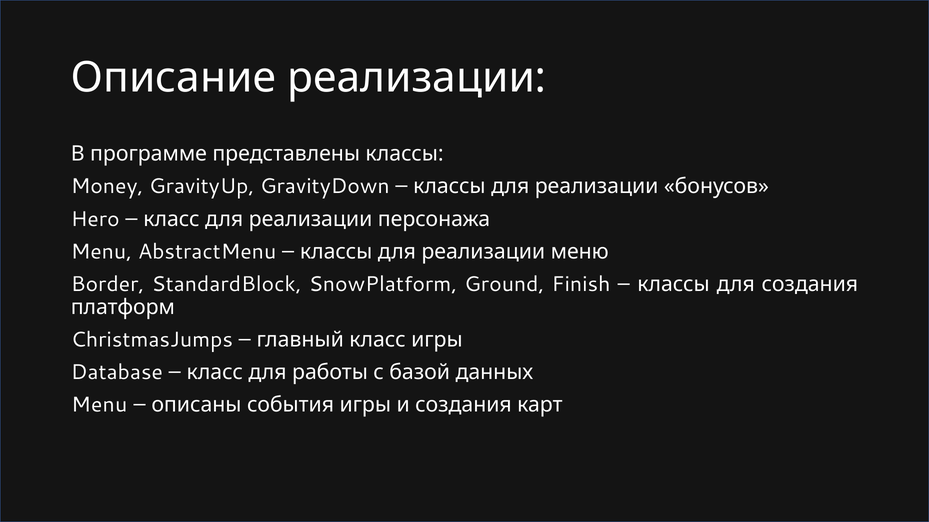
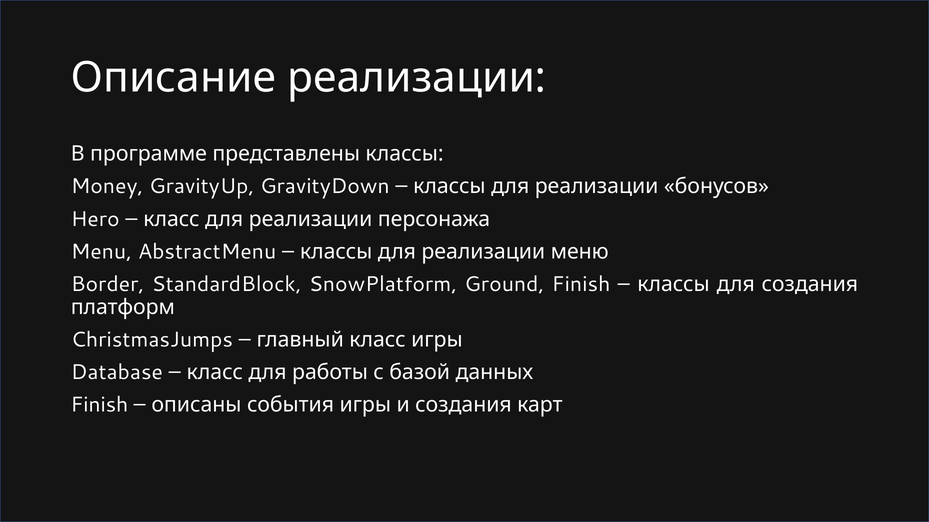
Menu at (99, 405): Menu -> Finish
